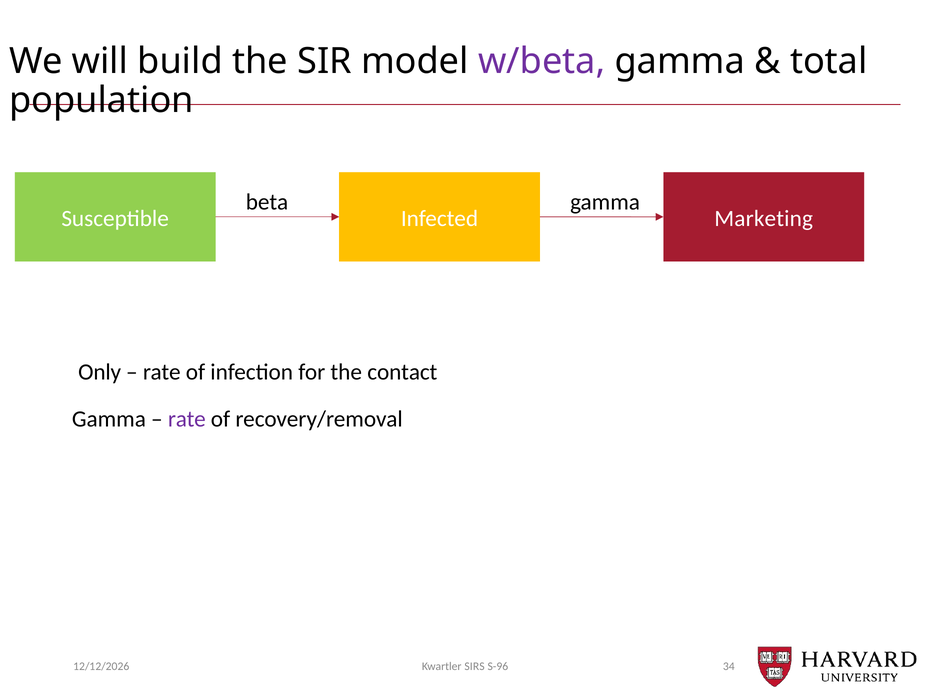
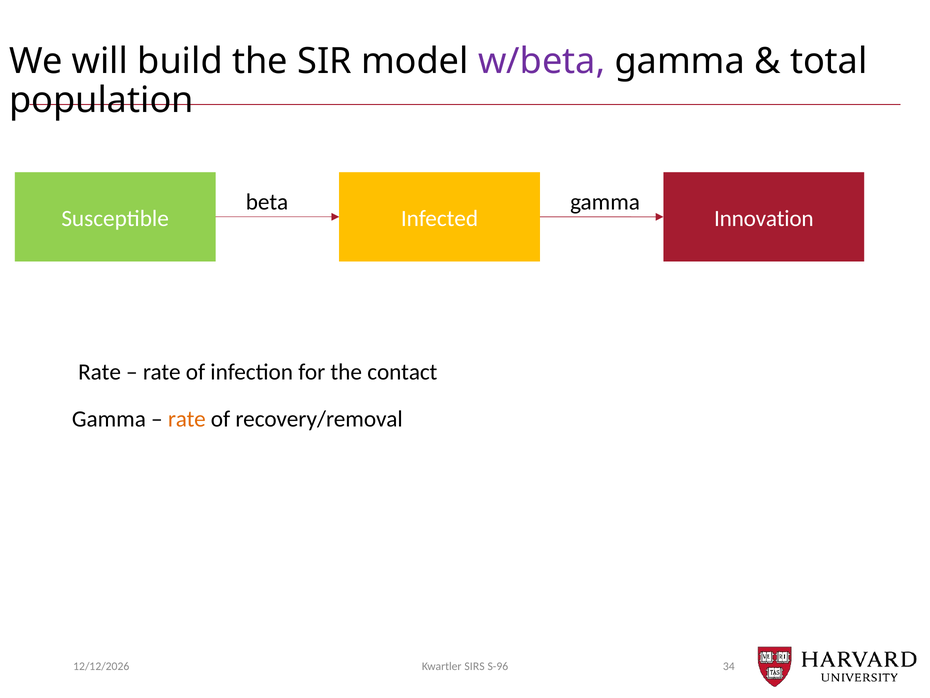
Marketing: Marketing -> Innovation
Only at (100, 372): Only -> Rate
rate at (187, 419) colour: purple -> orange
